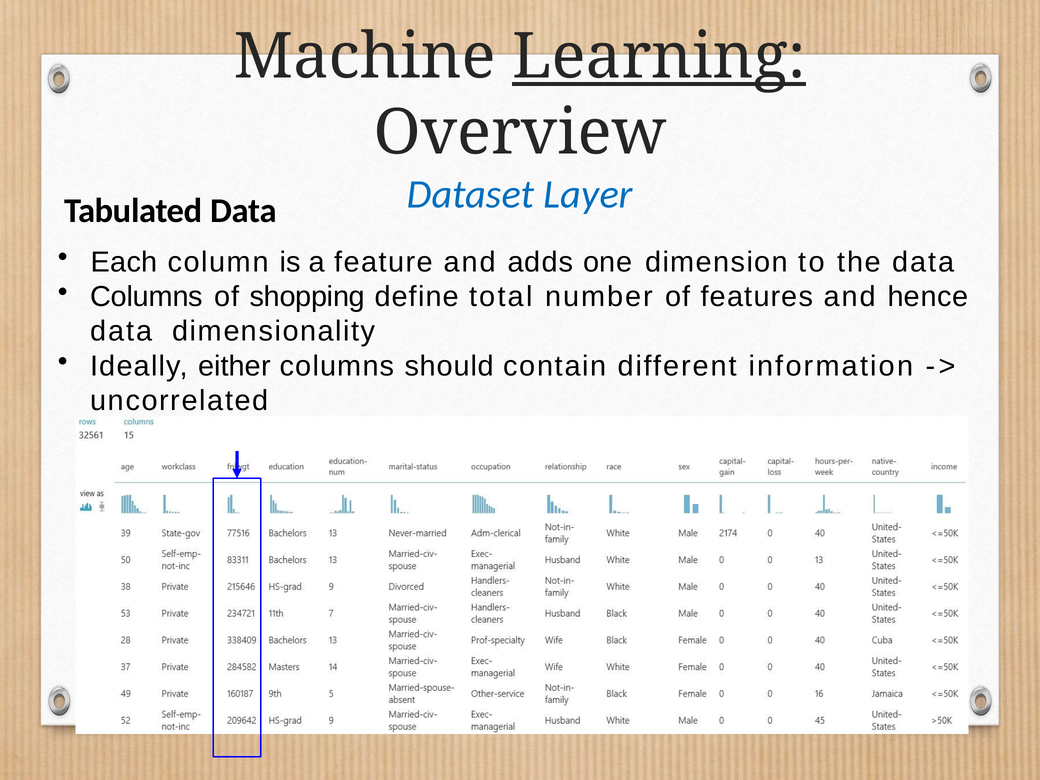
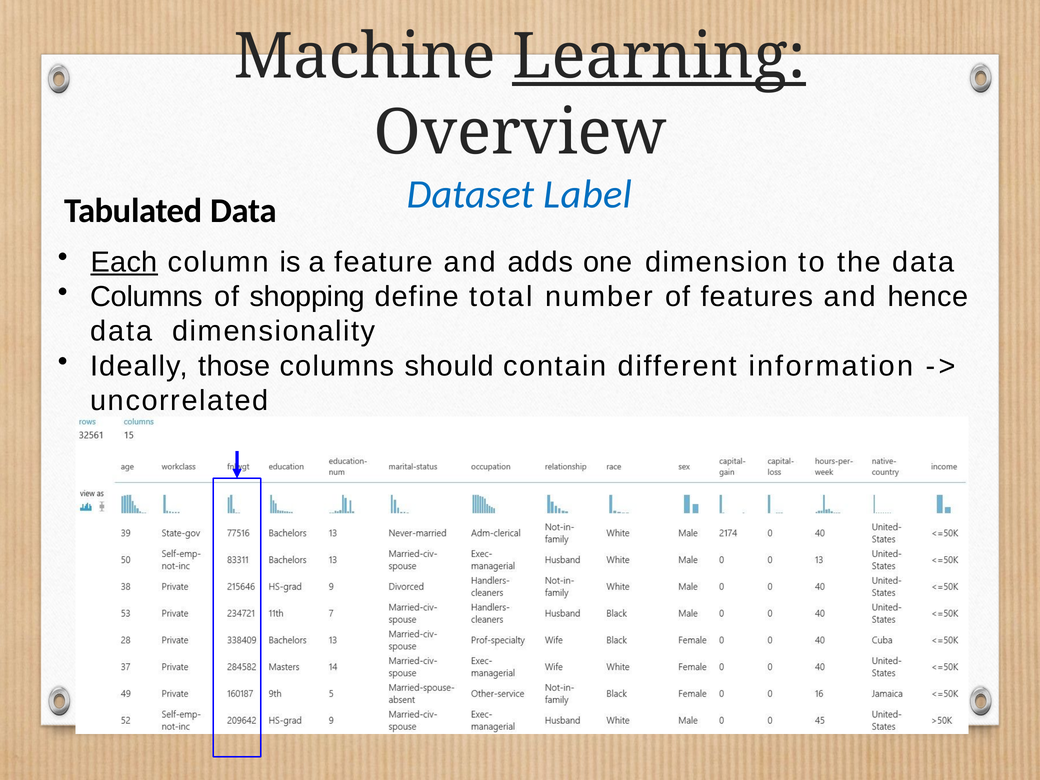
Layer: Layer -> Label
Each underline: none -> present
either: either -> those
